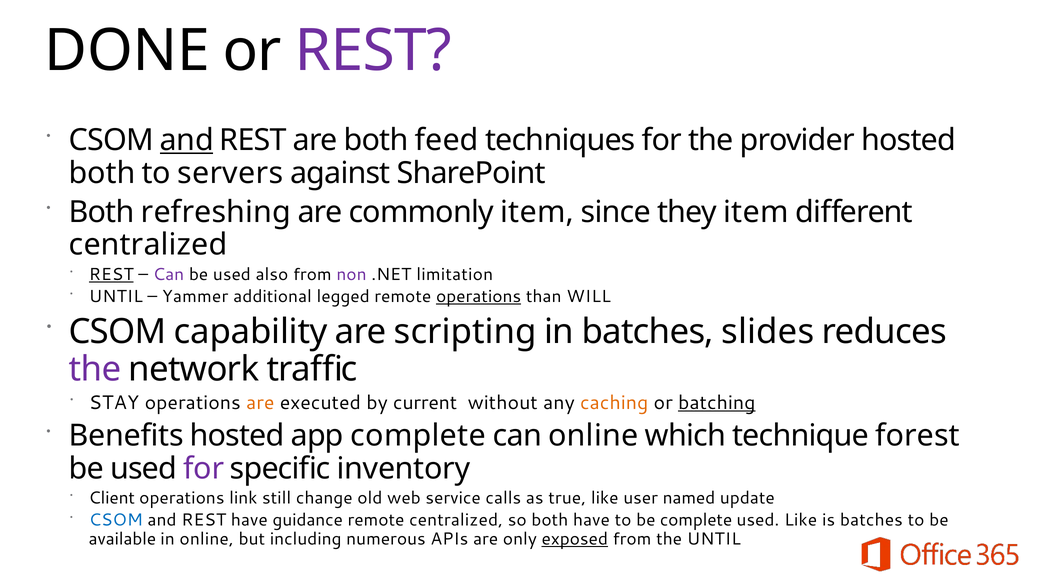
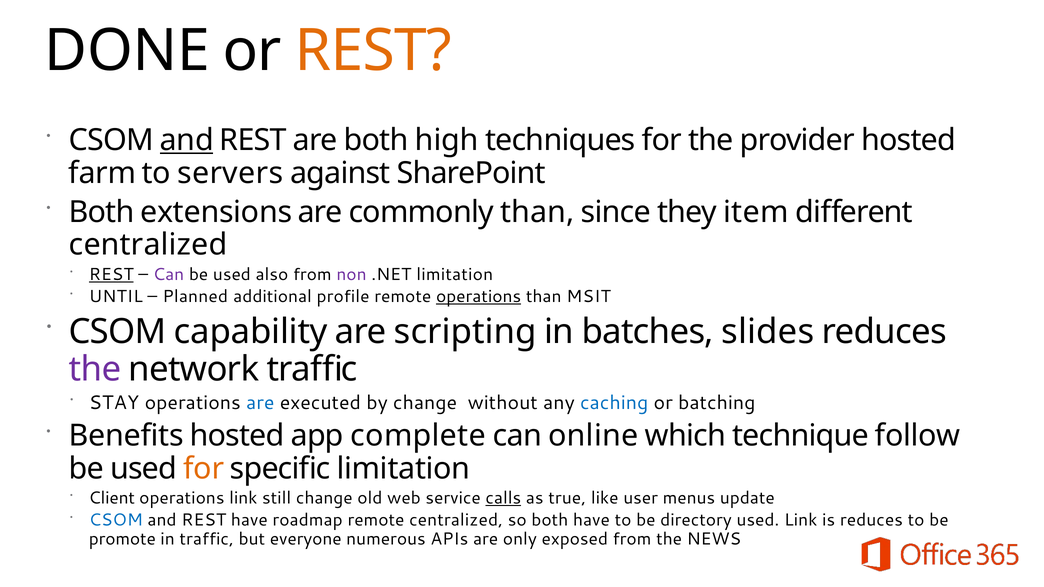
REST at (373, 51) colour: purple -> orange
feed: feed -> high
both at (102, 173): both -> farm
refreshing: refreshing -> extensions
commonly item: item -> than
Yammer: Yammer -> Planned
legged: legged -> profile
WILL: WILL -> MSIT
are at (260, 403) colour: orange -> blue
by current: current -> change
caching colour: orange -> blue
batching underline: present -> none
forest: forest -> follow
for at (204, 469) colour: purple -> orange
specific inventory: inventory -> limitation
calls underline: none -> present
named: named -> menus
guidance: guidance -> roadmap
be complete: complete -> directory
used Like: Like -> Link
is batches: batches -> reduces
available: available -> promote
in online: online -> traffic
including: including -> everyone
exposed underline: present -> none
the UNTIL: UNTIL -> NEWS
